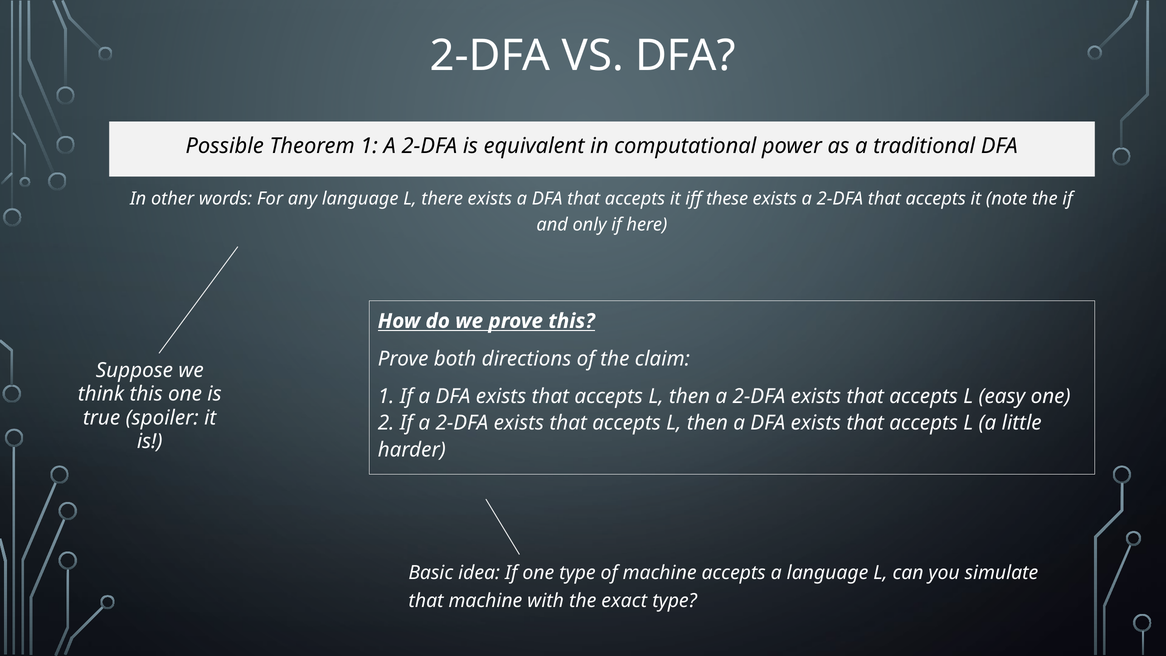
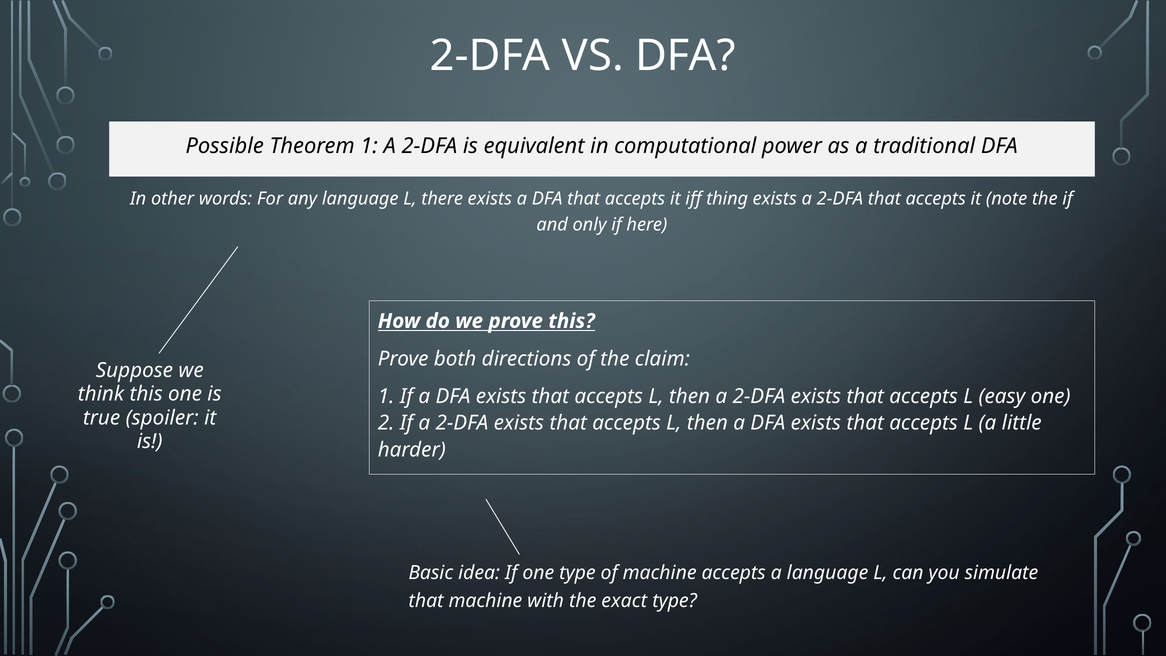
these: these -> thing
